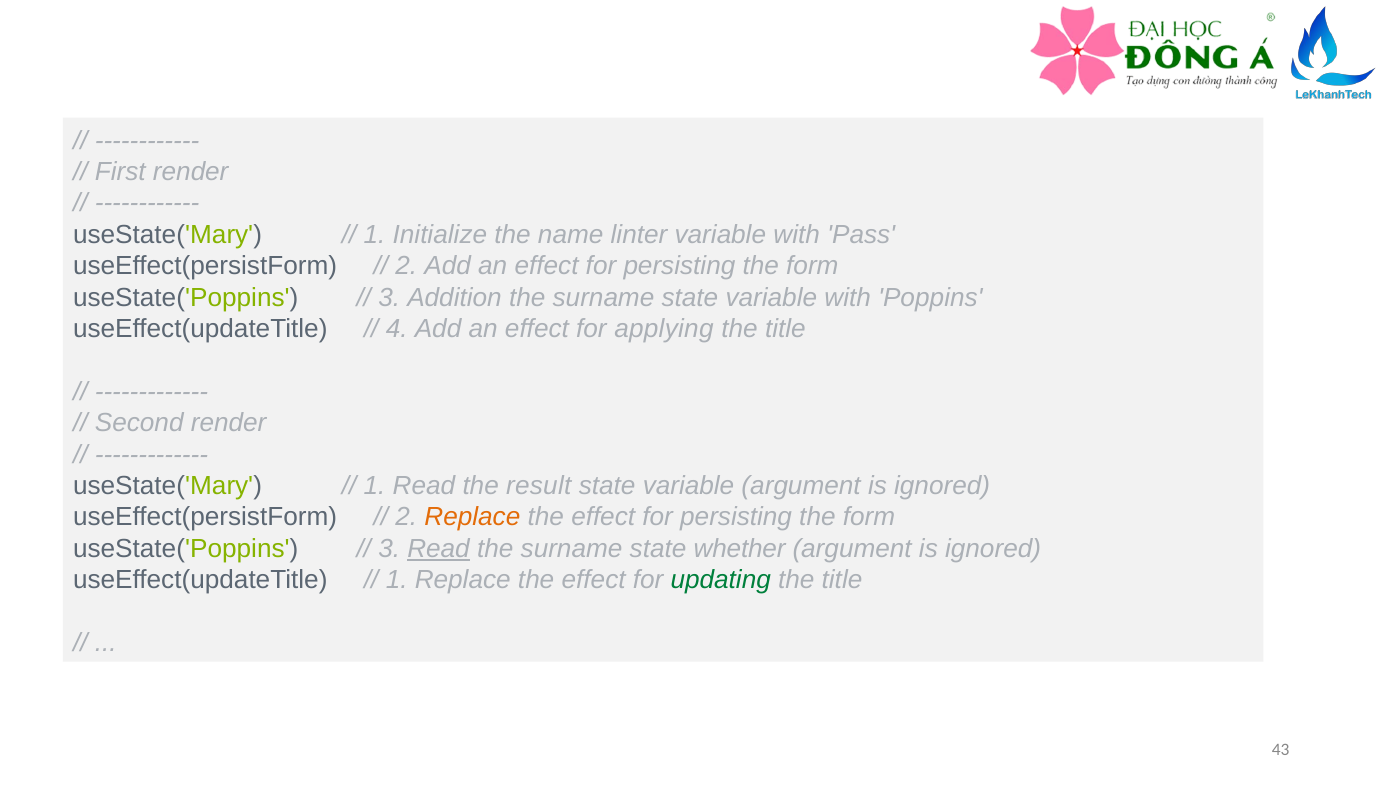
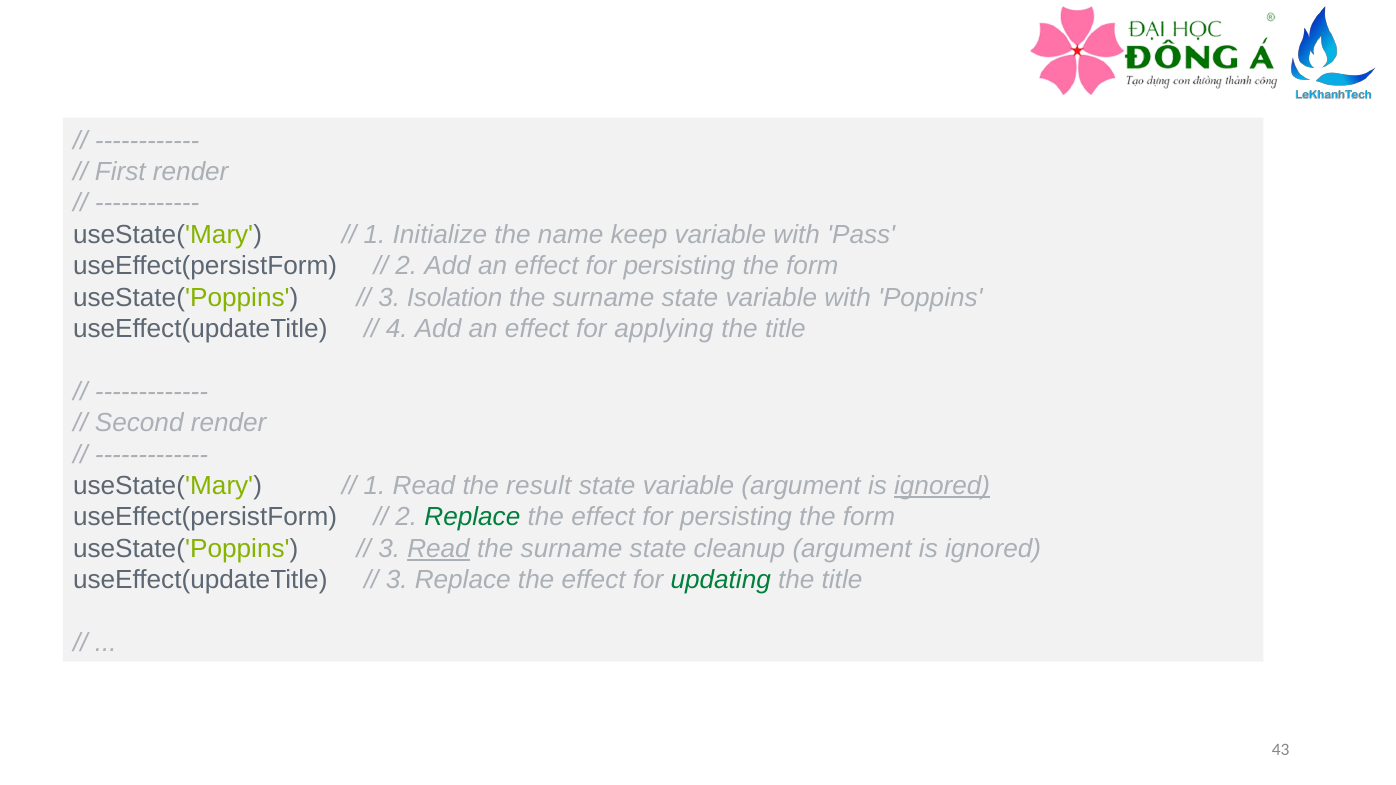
linter: linter -> keep
Addition: Addition -> Isolation
ignored at (942, 486) underline: none -> present
Replace at (472, 517) colour: orange -> green
whether: whether -> cleanup
1 at (397, 580): 1 -> 3
